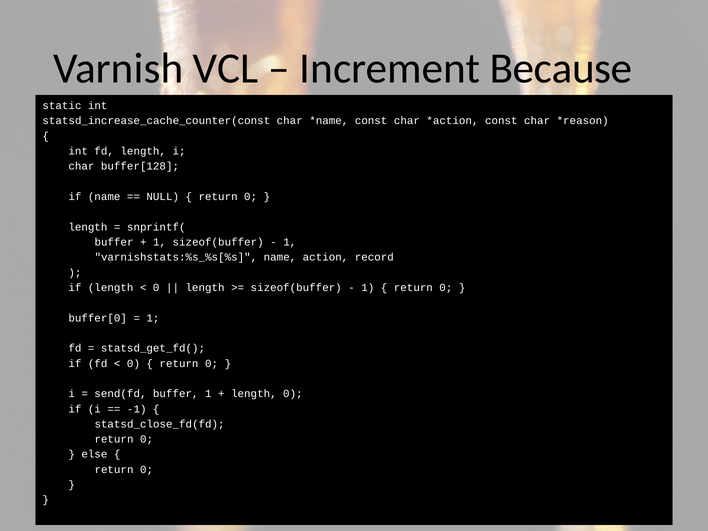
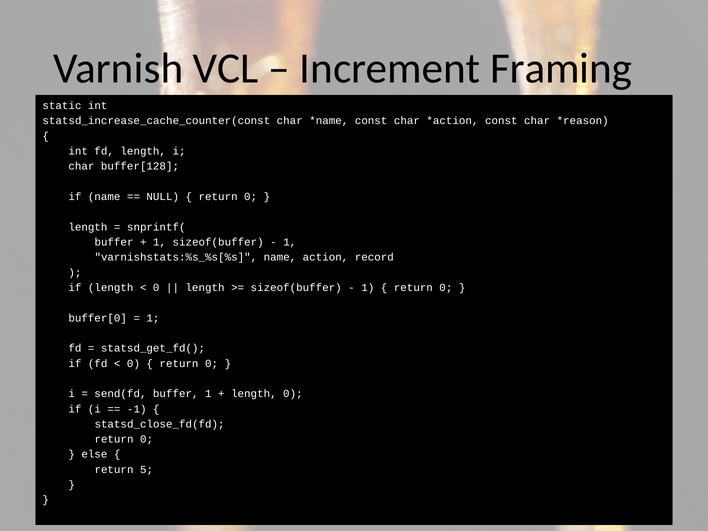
Because: Because -> Framing
0 at (147, 470): 0 -> 5
